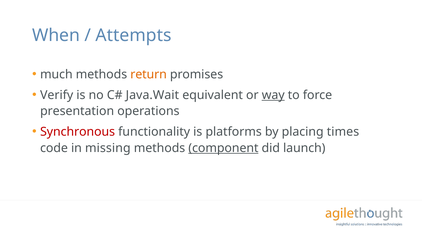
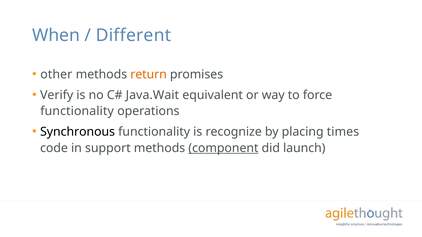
Attempts: Attempts -> Different
much: much -> other
way underline: present -> none
presentation at (77, 111): presentation -> functionality
Synchronous colour: red -> black
platforms: platforms -> recognize
missing: missing -> support
